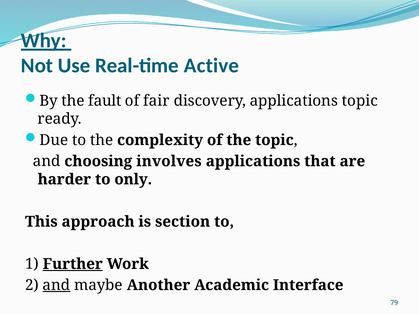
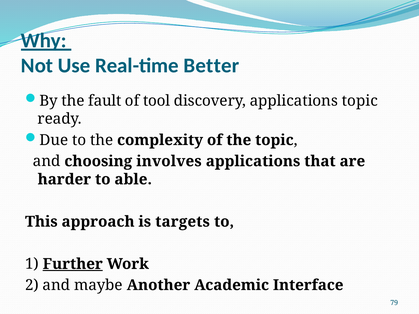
Active: Active -> Better
fair: fair -> tool
only: only -> able
section: section -> targets
and at (56, 285) underline: present -> none
